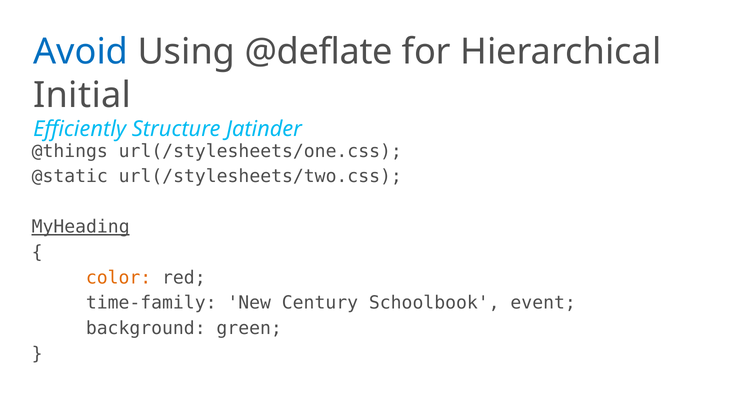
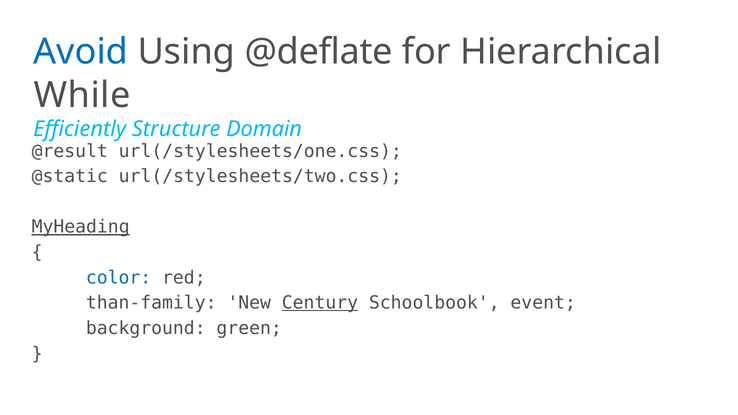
Initial: Initial -> While
Jatinder: Jatinder -> Domain
@things: @things -> @result
color colour: orange -> blue
time-family: time-family -> than-family
Century underline: none -> present
